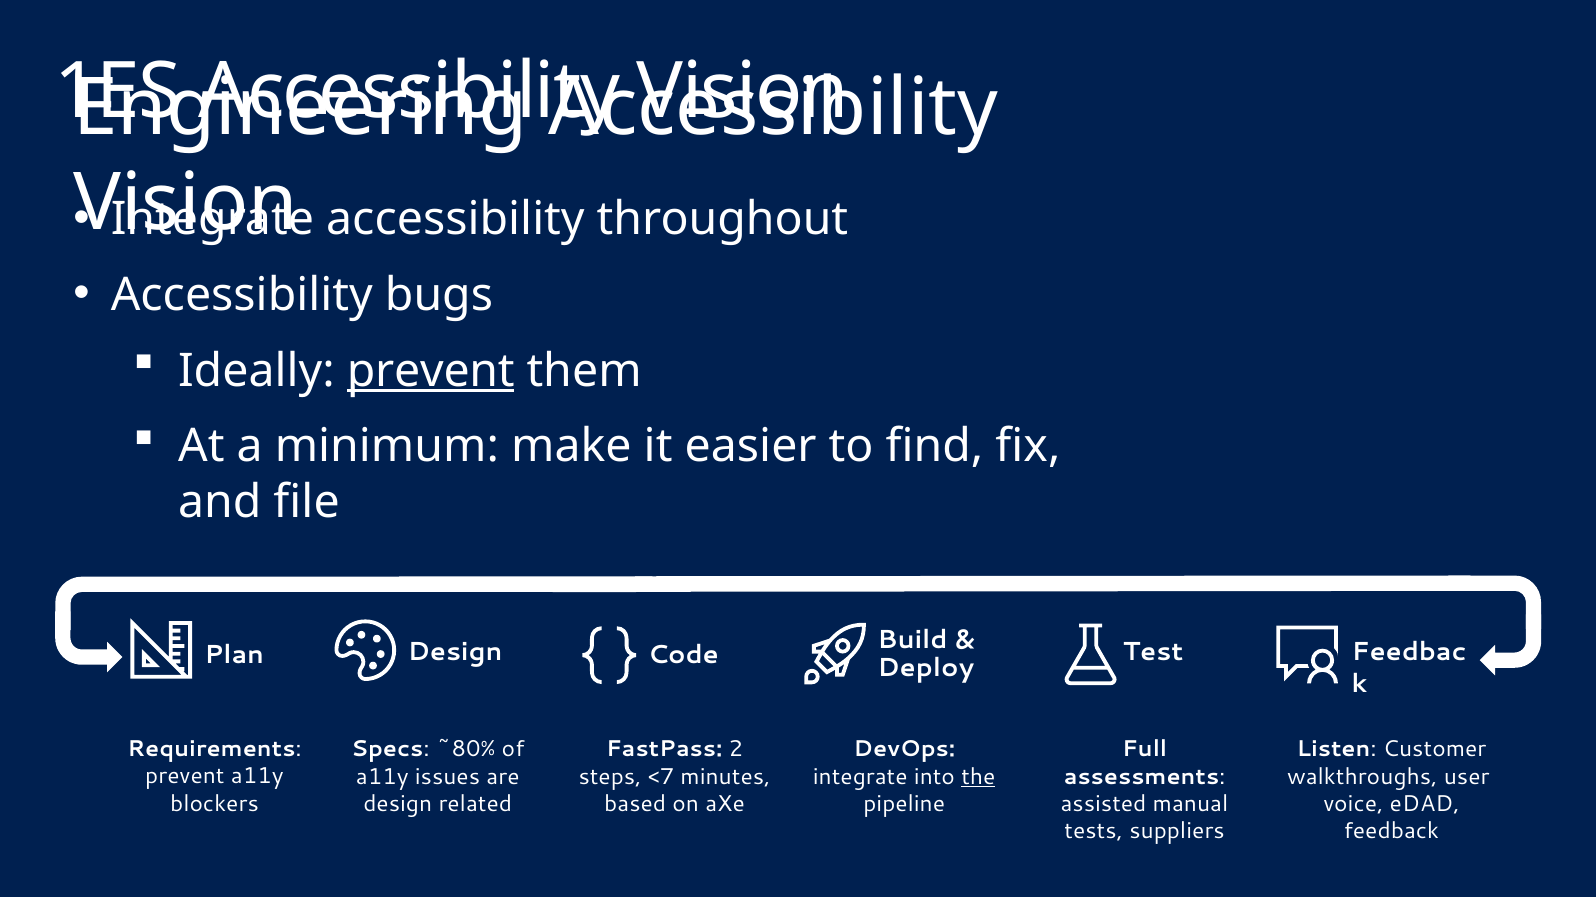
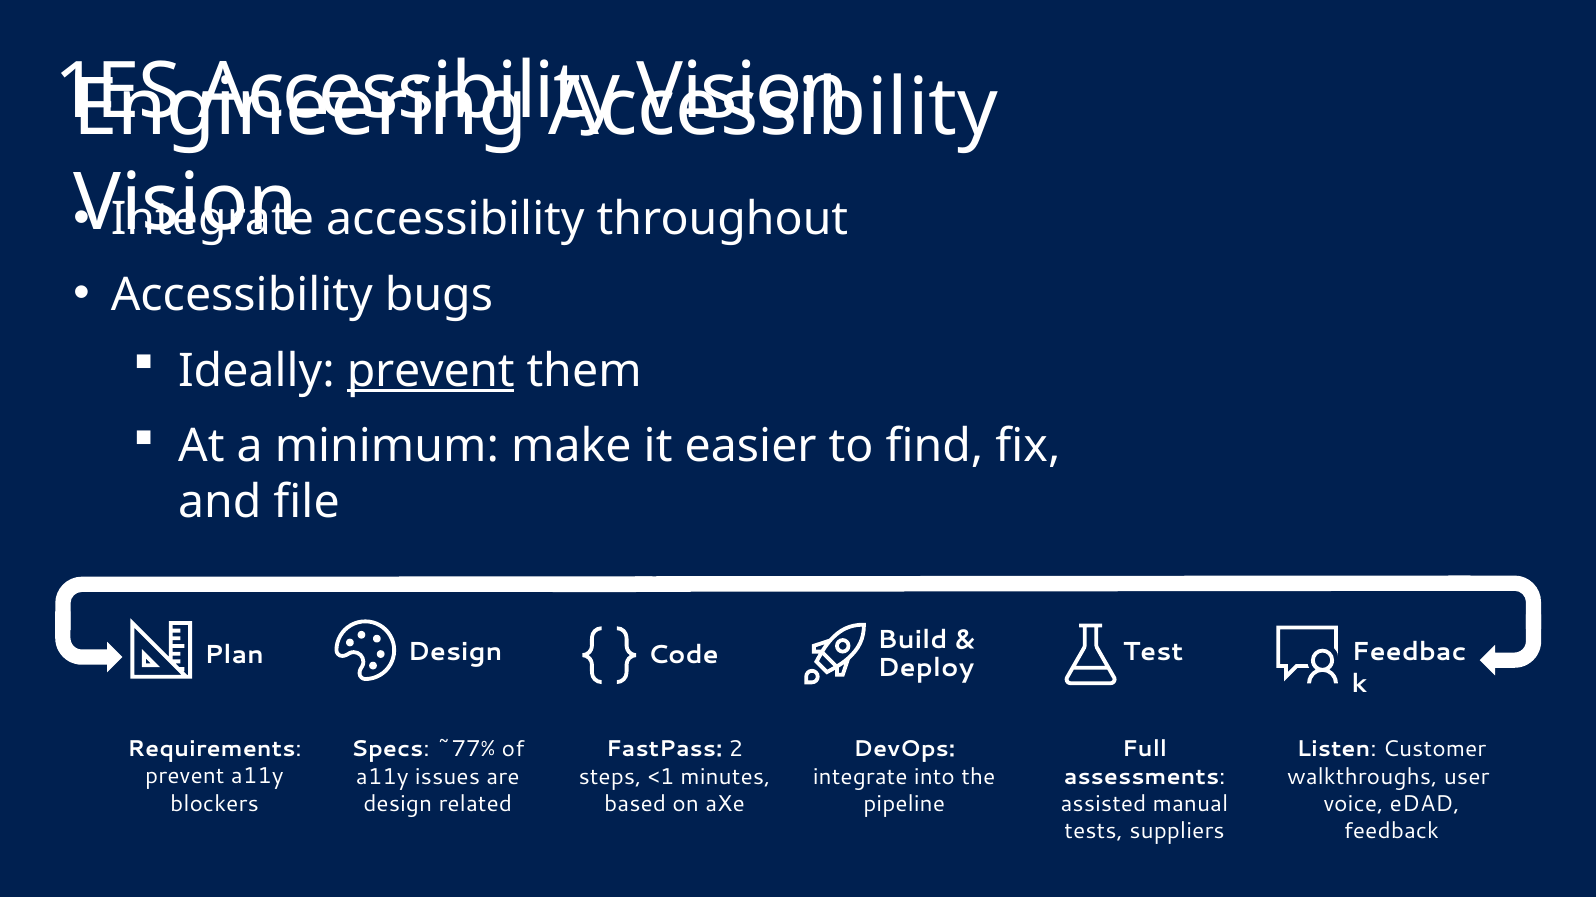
~80%: ~80% -> ~77%
<7: <7 -> <1
the underline: present -> none
